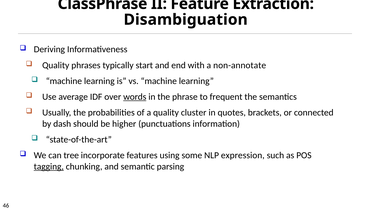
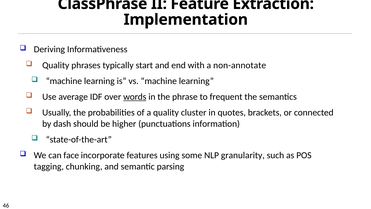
Disambiguation: Disambiguation -> Implementation
tree: tree -> face
expression: expression -> granularity
tagging underline: present -> none
